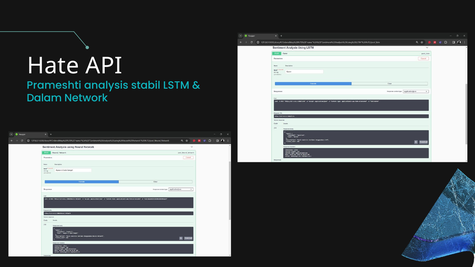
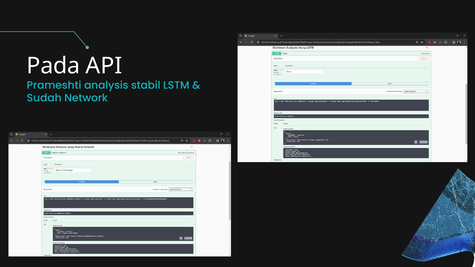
Hate: Hate -> Pada
Dalam: Dalam -> Sudah
